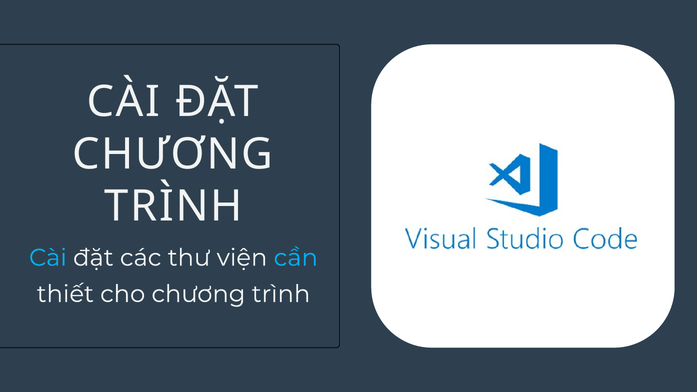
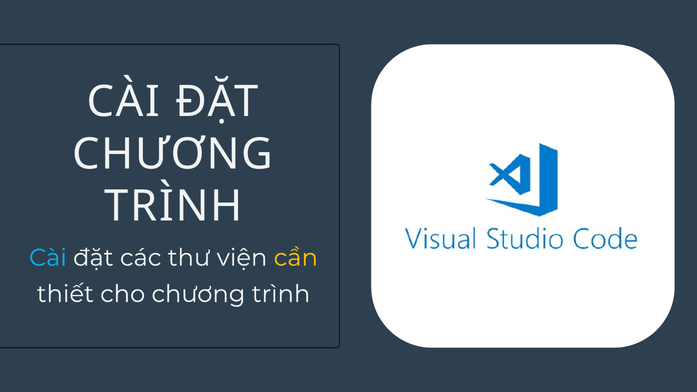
cần colour: light blue -> yellow
